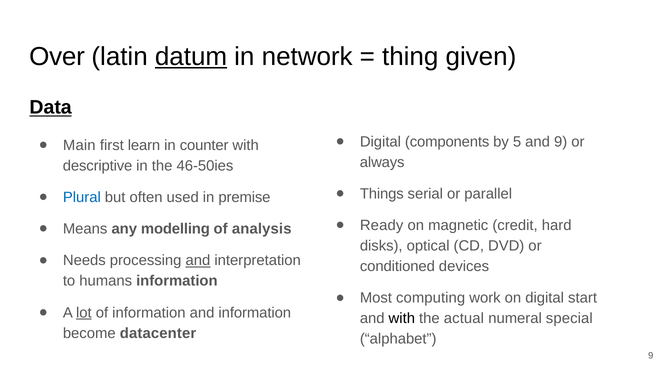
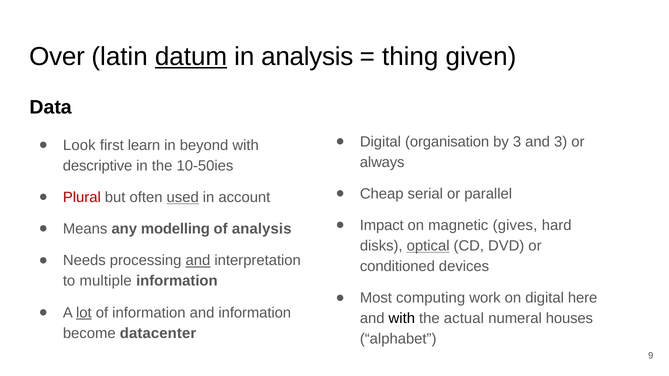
in network: network -> analysis
Data underline: present -> none
components: components -> organisation
by 5: 5 -> 3
and 9: 9 -> 3
Main: Main -> Look
counter: counter -> beyond
46-50ies: 46-50ies -> 10-50ies
Things: Things -> Cheap
Plural colour: blue -> red
used underline: none -> present
premise: premise -> account
Ready: Ready -> Impact
credit: credit -> gives
optical underline: none -> present
humans: humans -> multiple
start: start -> here
special: special -> houses
